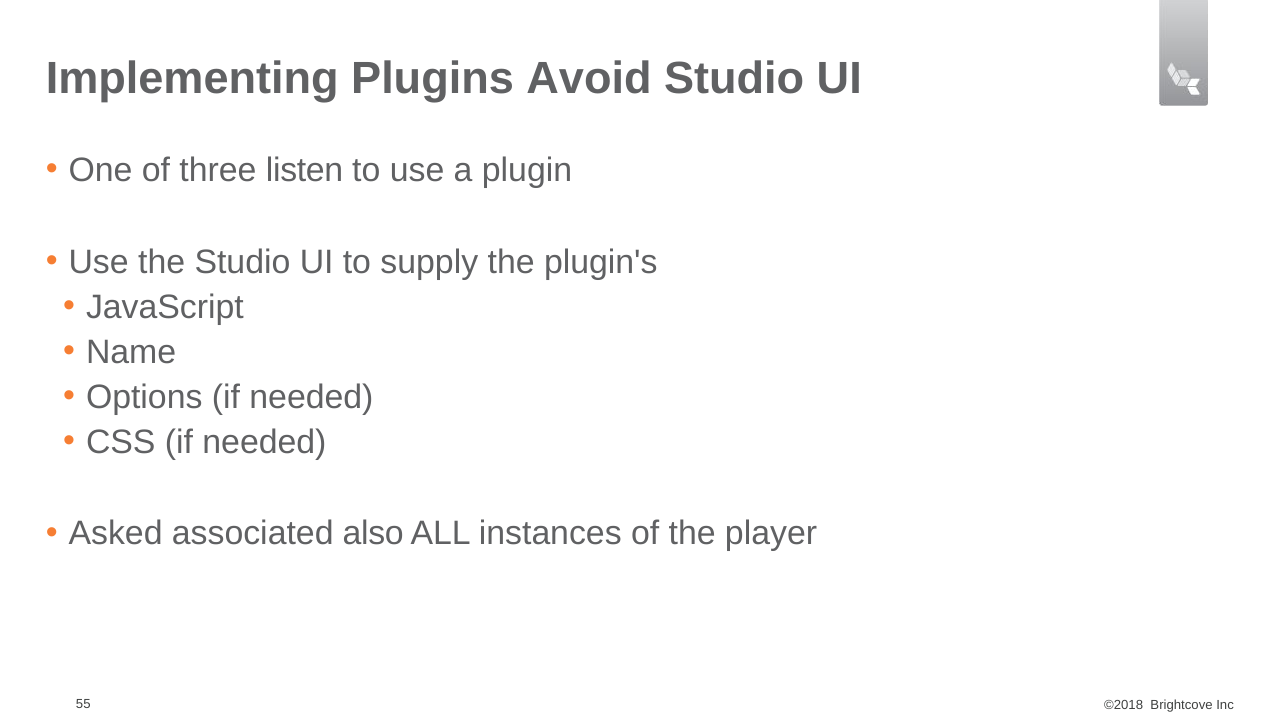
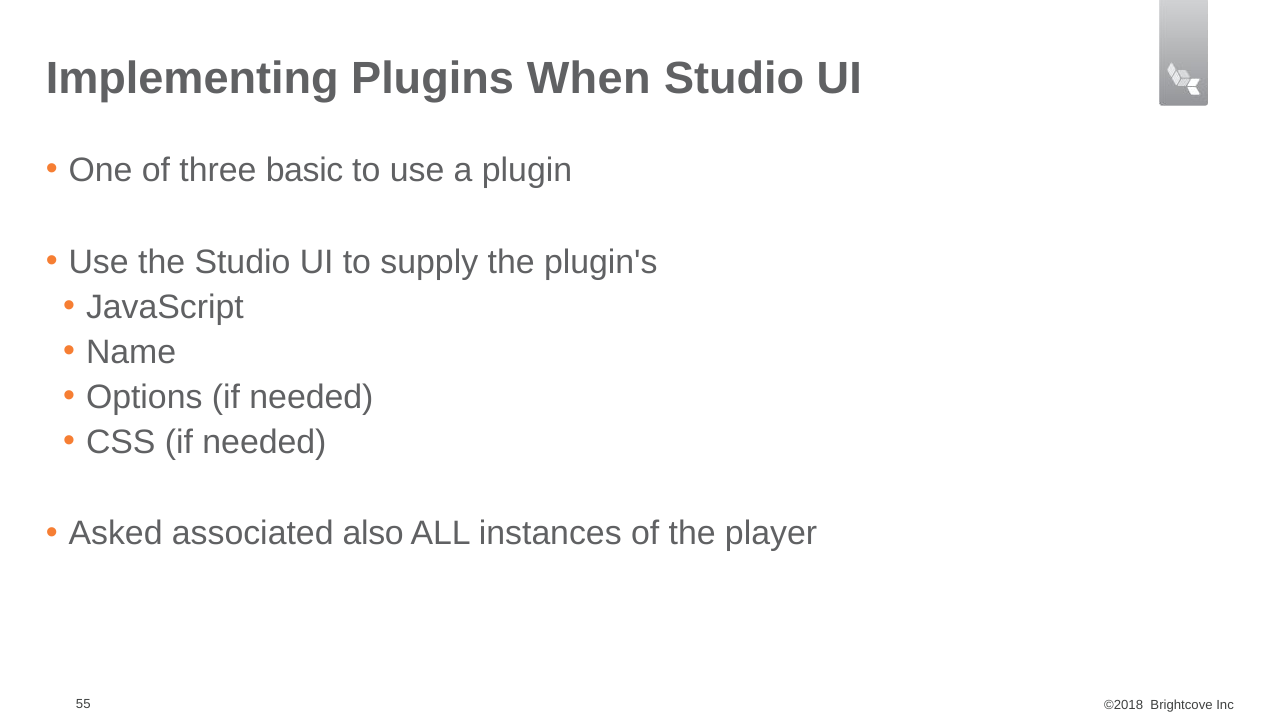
Avoid: Avoid -> When
listen: listen -> basic
